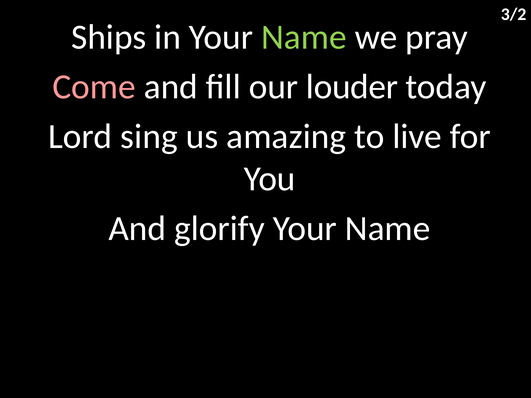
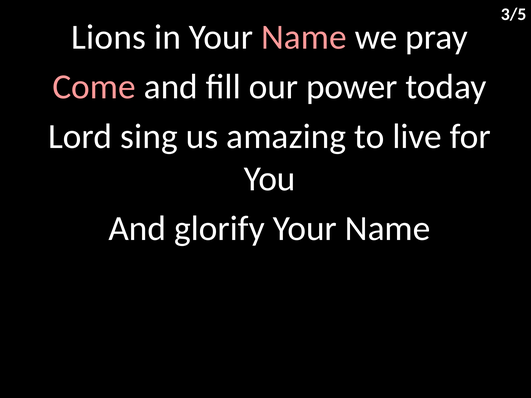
3/2: 3/2 -> 3/5
Ships: Ships -> Lions
Name at (304, 37) colour: light green -> pink
louder: louder -> power
